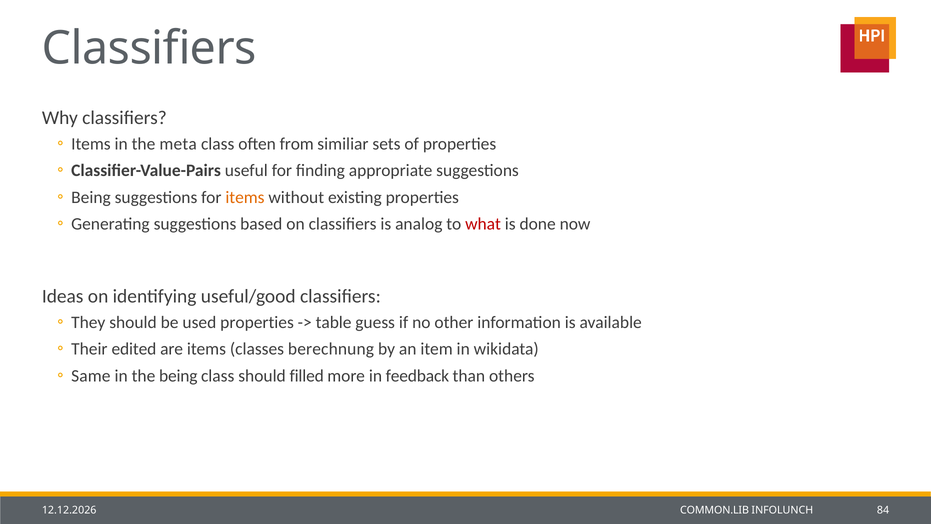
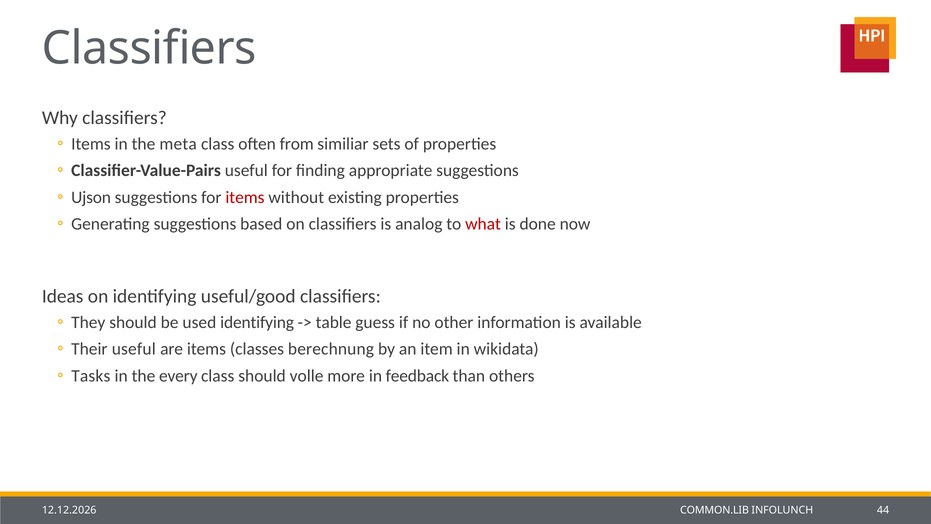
Being at (91, 197): Being -> Ujson
items at (245, 197) colour: orange -> red
used properties: properties -> identifying
Their edited: edited -> useful
Same: Same -> Tasks
the being: being -> every
filled: filled -> volle
84: 84 -> 44
